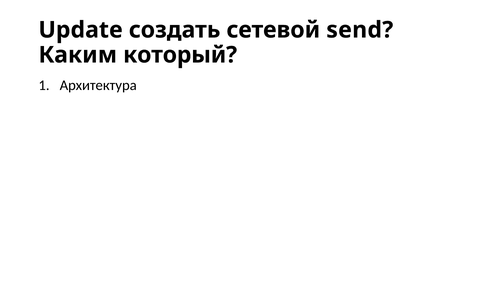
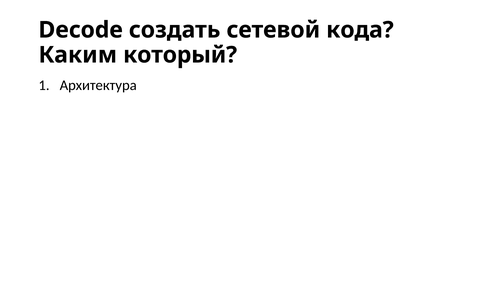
Update: Update -> Decode
send: send -> кода
